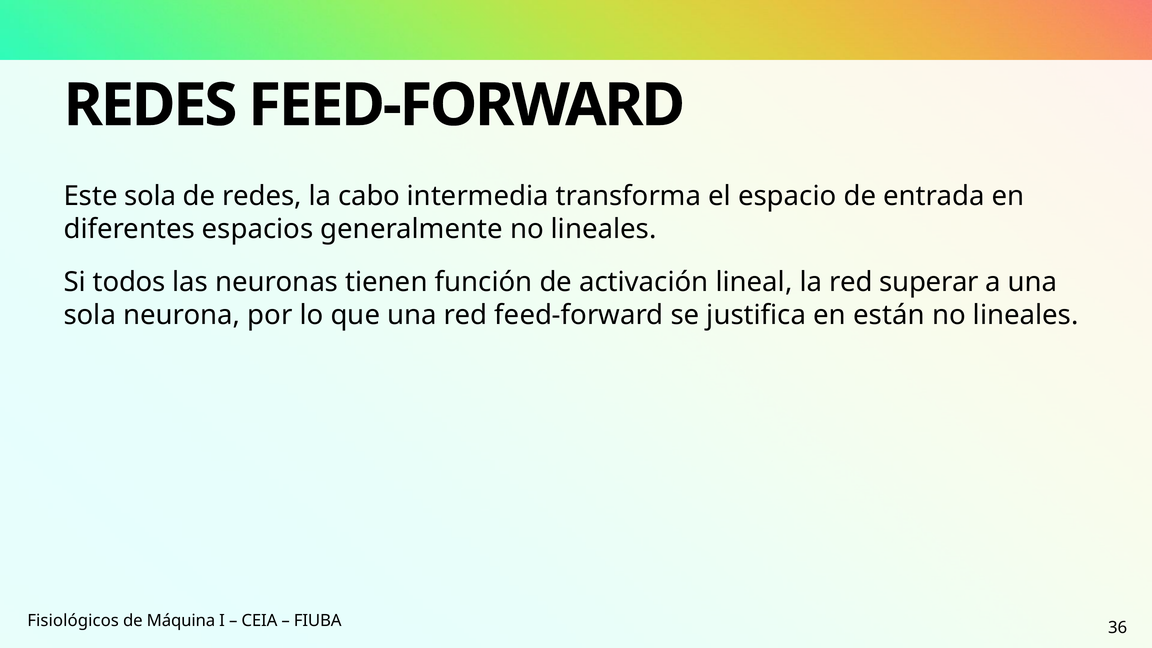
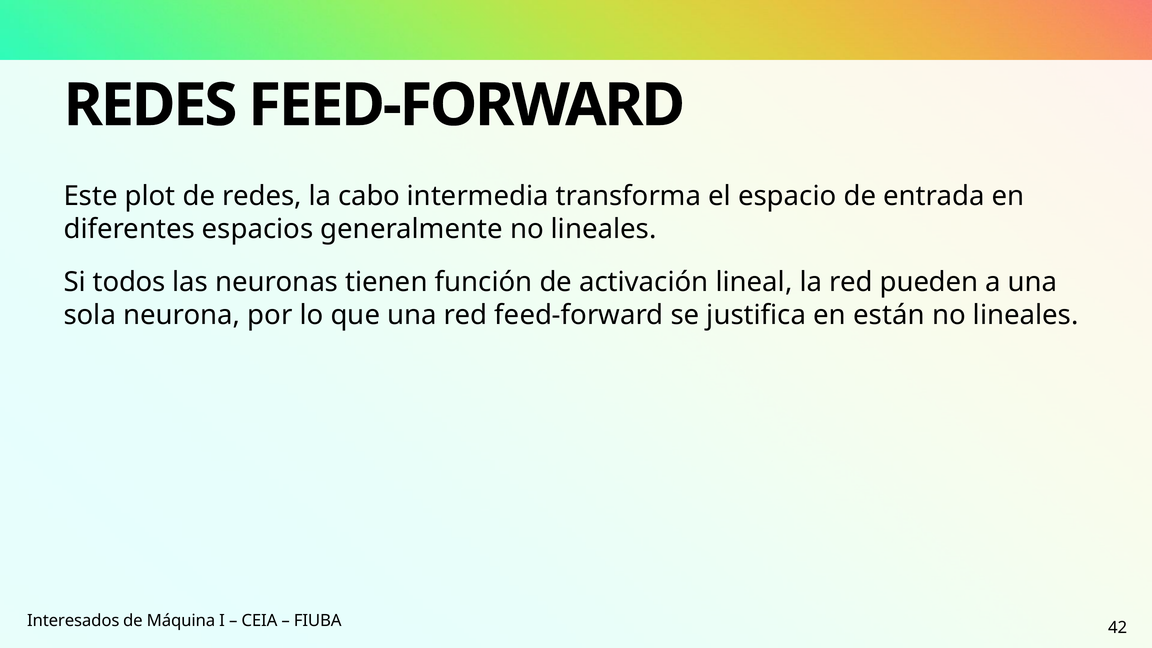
Este sola: sola -> plot
superar: superar -> pueden
Fisiológicos: Fisiológicos -> Interesados
36: 36 -> 42
